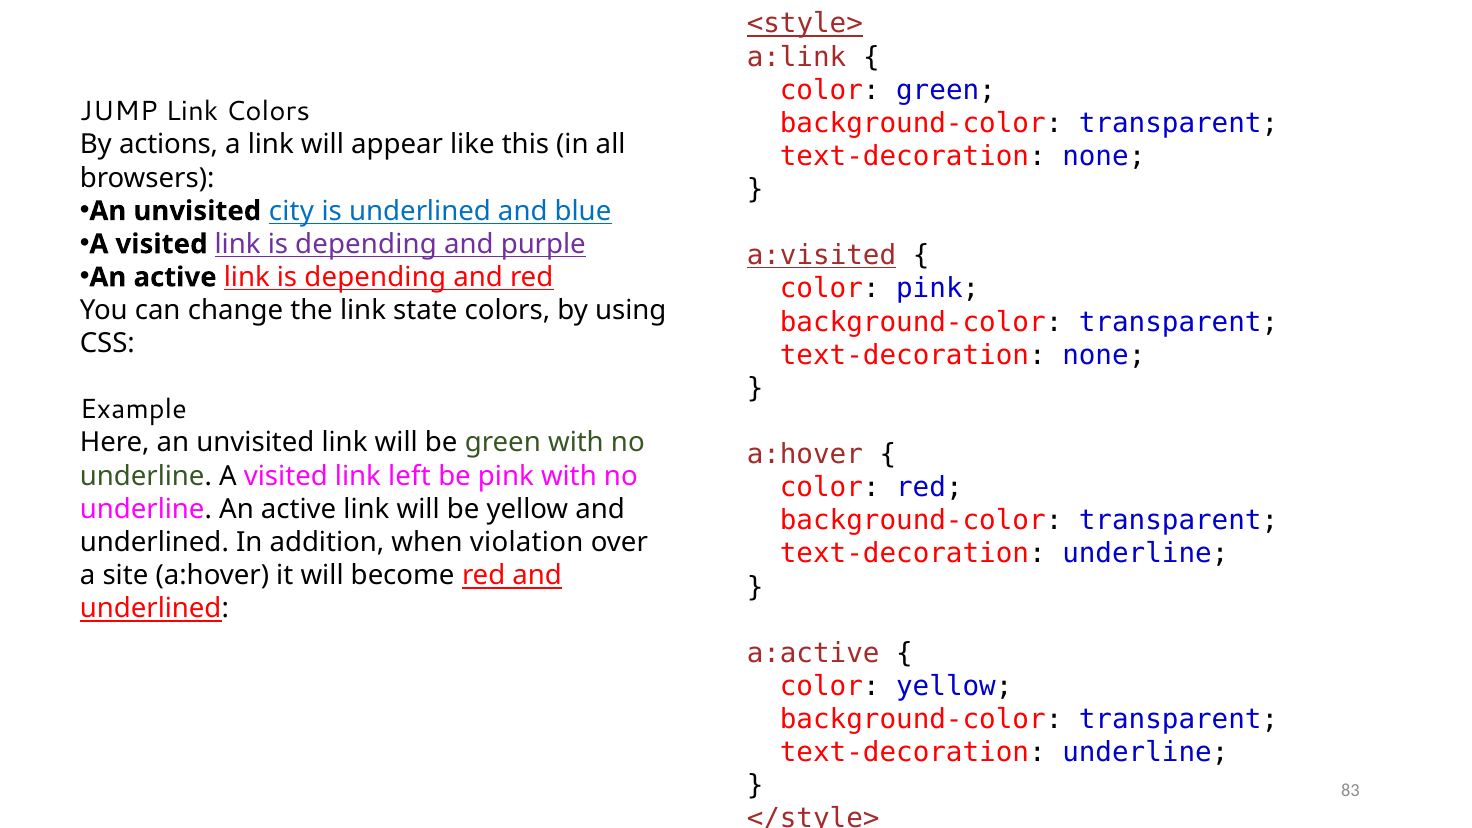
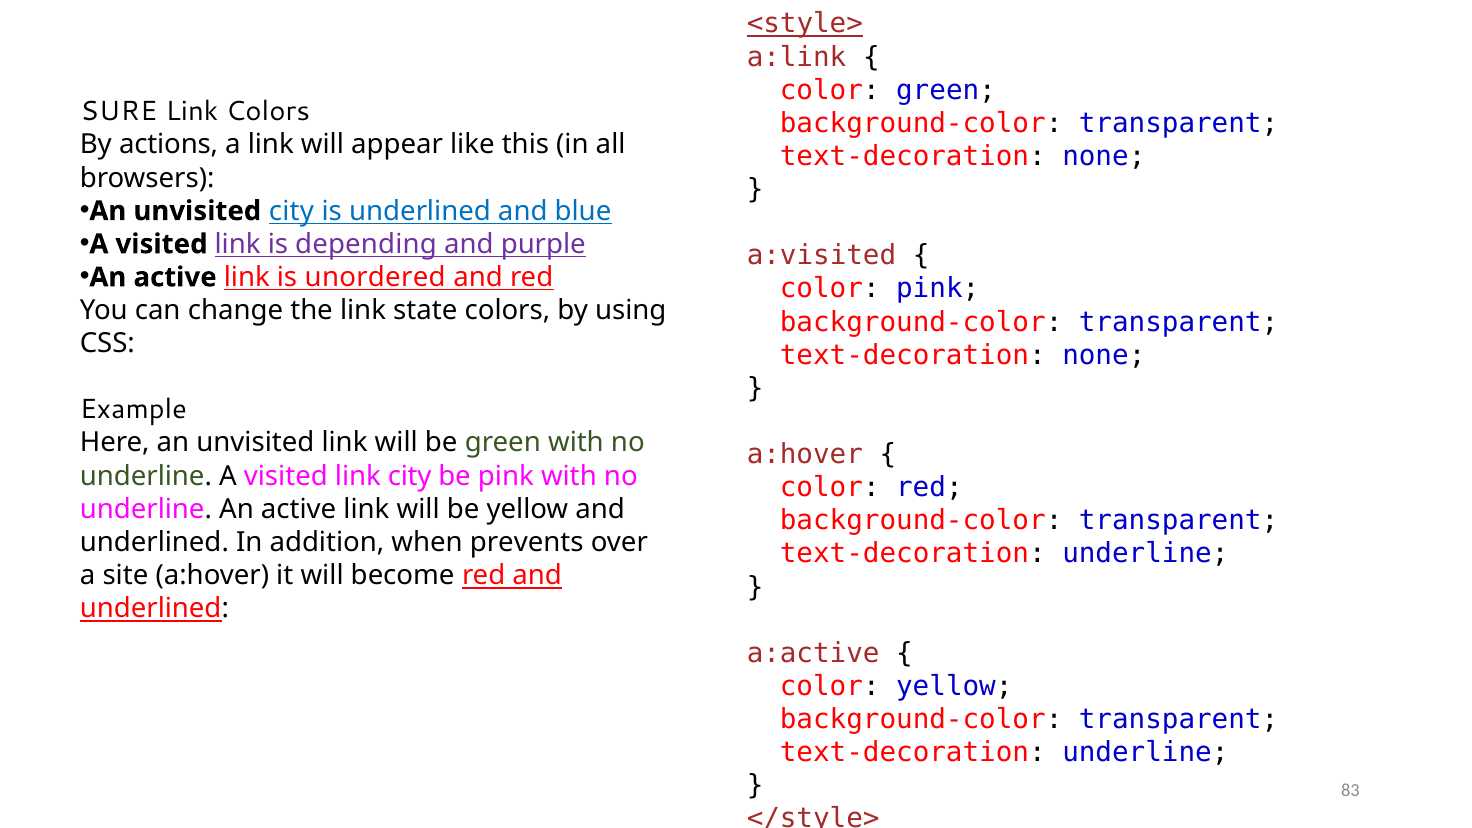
JUMP: JUMP -> SURE
a:visited underline: present -> none
active link is depending: depending -> unordered
link left: left -> city
violation: violation -> prevents
